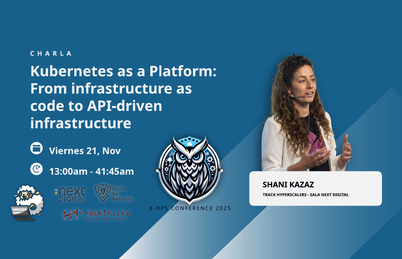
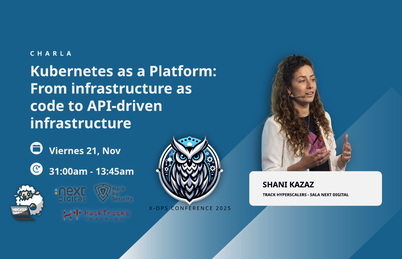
13:00am: 13:00am -> 31:00am
41:45am: 41:45am -> 13:45am
